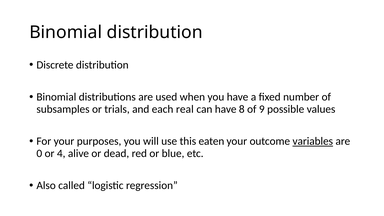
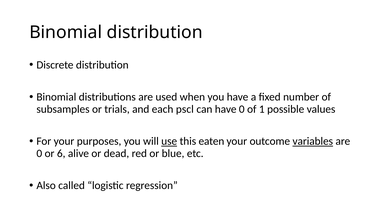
real: real -> pscl
have 8: 8 -> 0
9: 9 -> 1
use underline: none -> present
4: 4 -> 6
